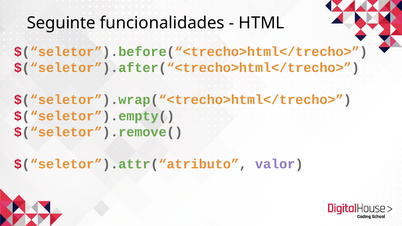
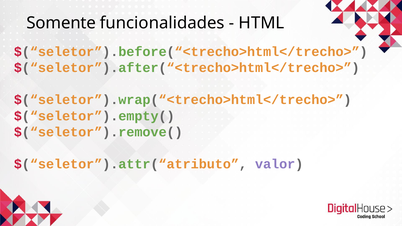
Seguinte: Seguinte -> Somente
